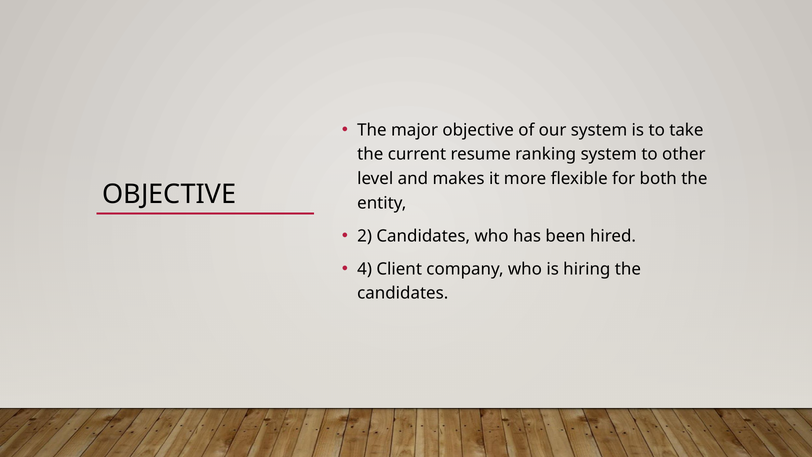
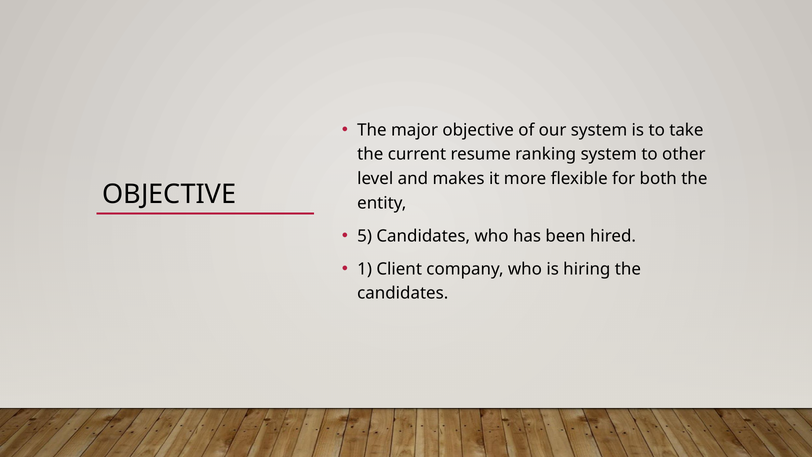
2: 2 -> 5
4: 4 -> 1
